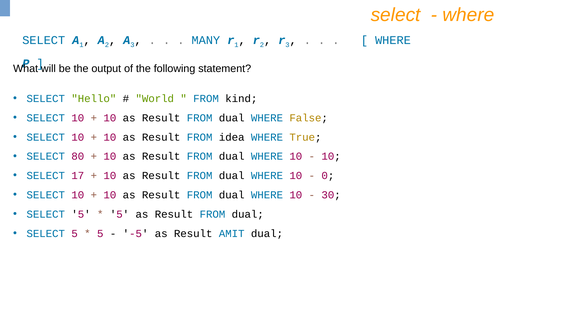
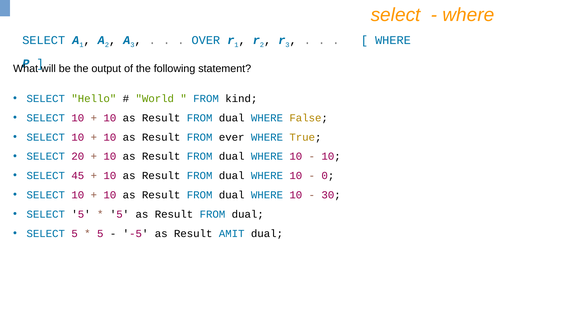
MANY: MANY -> OVER
idea: idea -> ever
80: 80 -> 20
17: 17 -> 45
